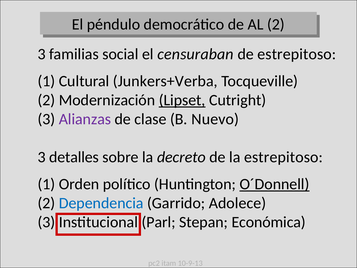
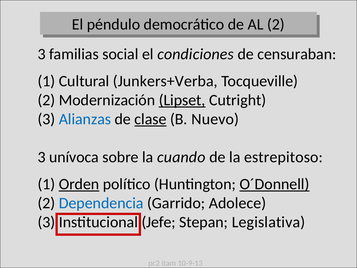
censuraban: censuraban -> condiciones
de estrepitoso: estrepitoso -> censuraban
Alianzas colour: purple -> blue
clase underline: none -> present
detalles: detalles -> unívoca
decreto: decreto -> cuando
Orden underline: none -> present
Parl: Parl -> Jefe
Económica: Económica -> Legislativa
